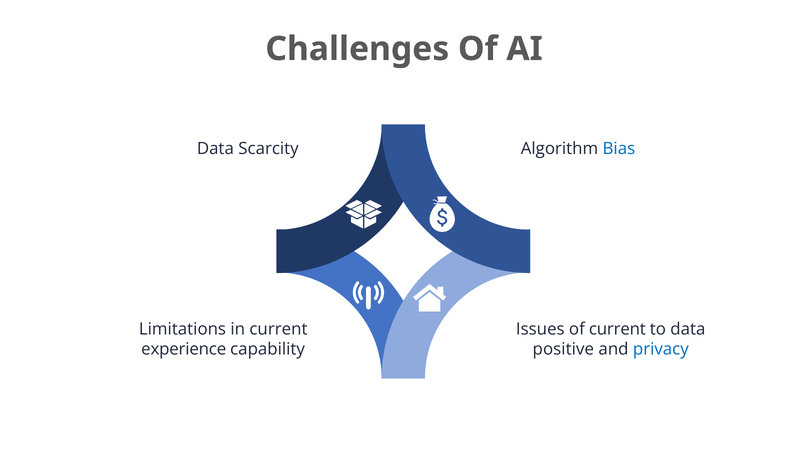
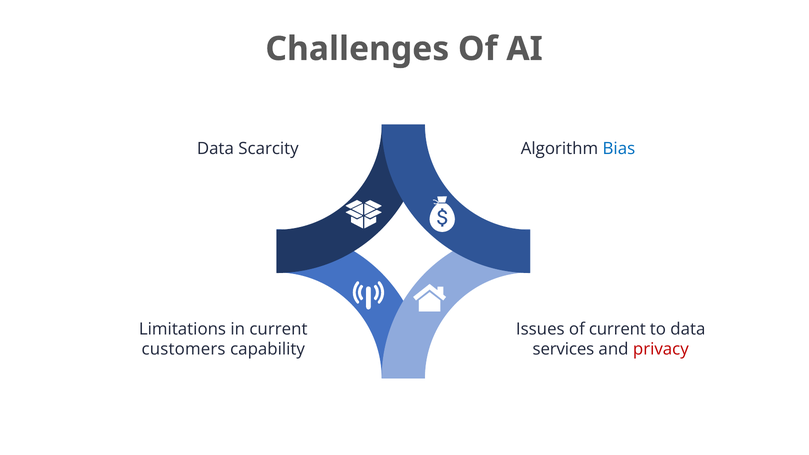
experience: experience -> customers
positive: positive -> services
privacy colour: blue -> red
